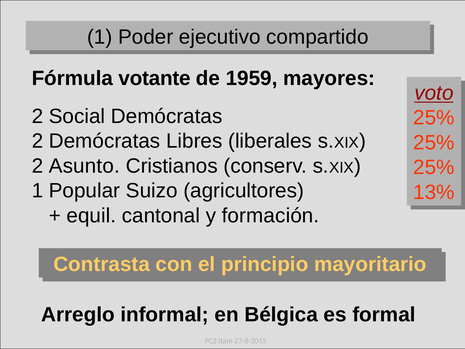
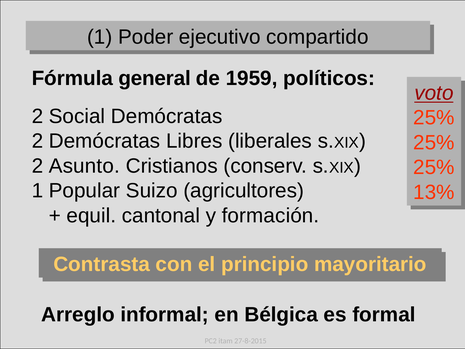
votante: votante -> general
mayores: mayores -> políticos
